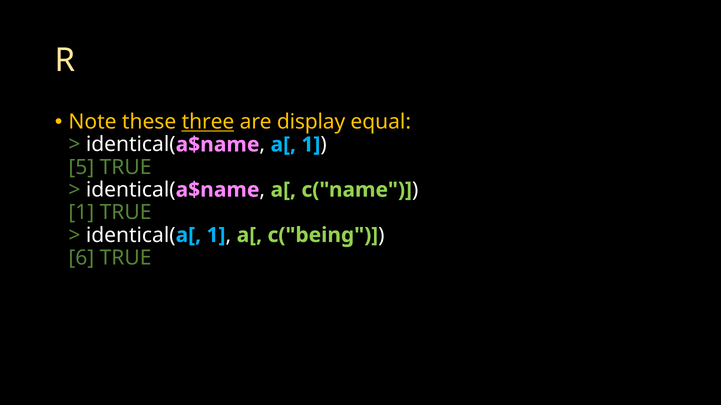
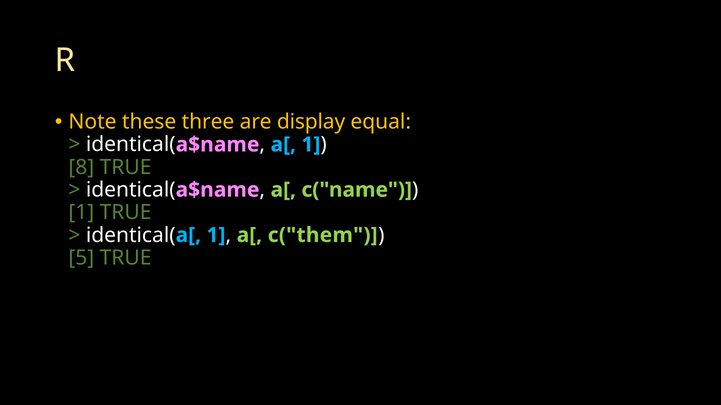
three underline: present -> none
5: 5 -> 8
c("being: c("being -> c("them
6: 6 -> 5
